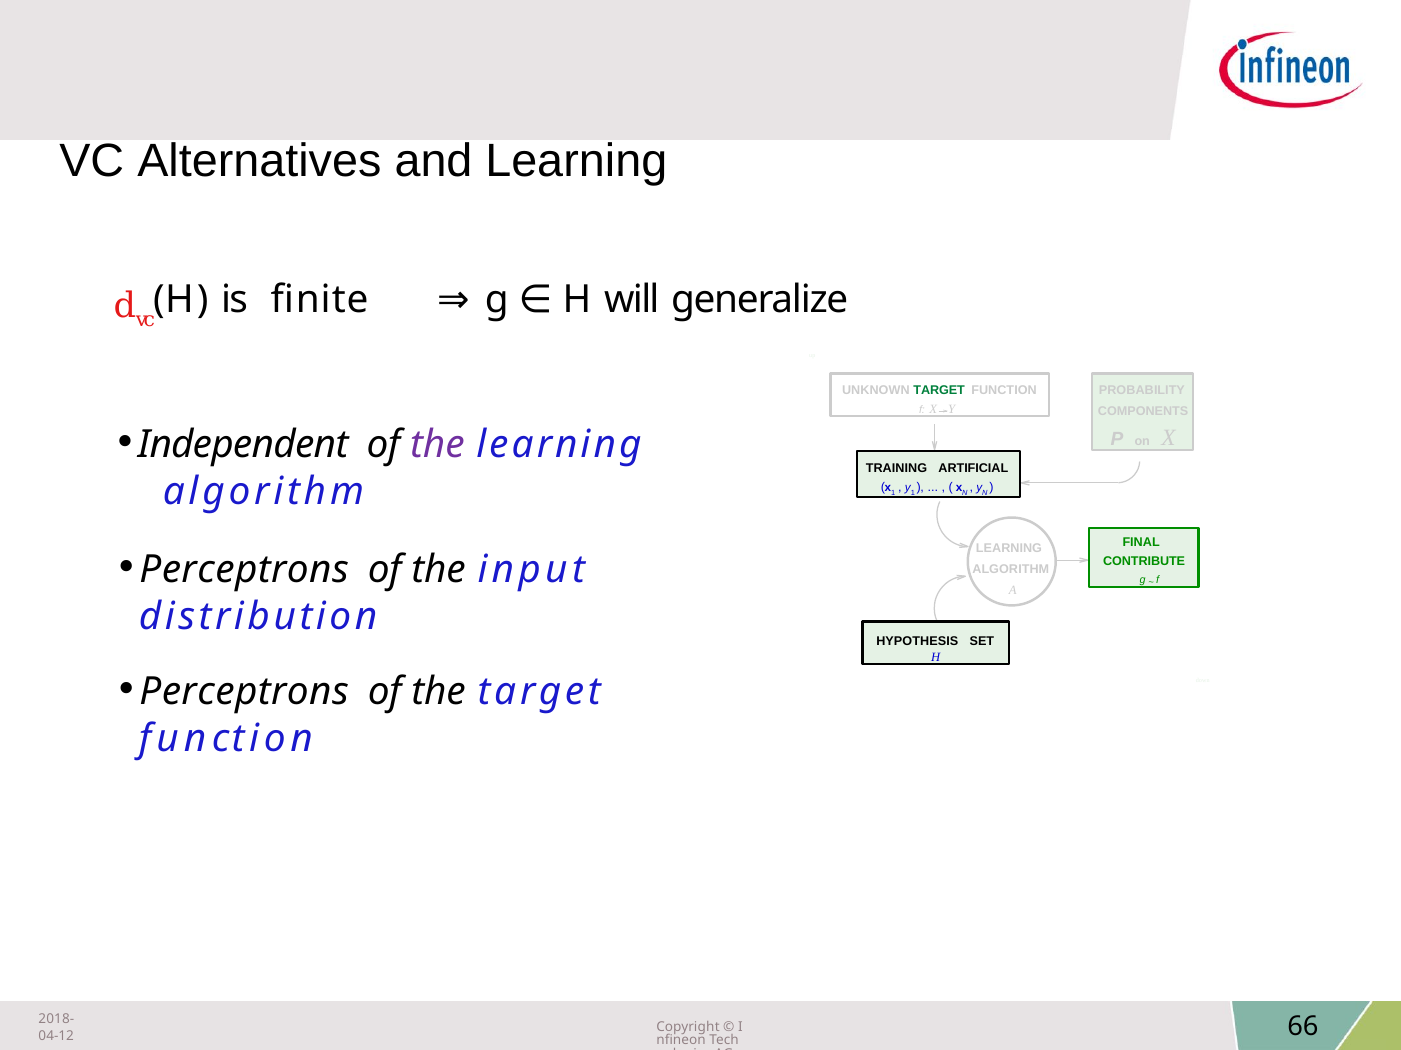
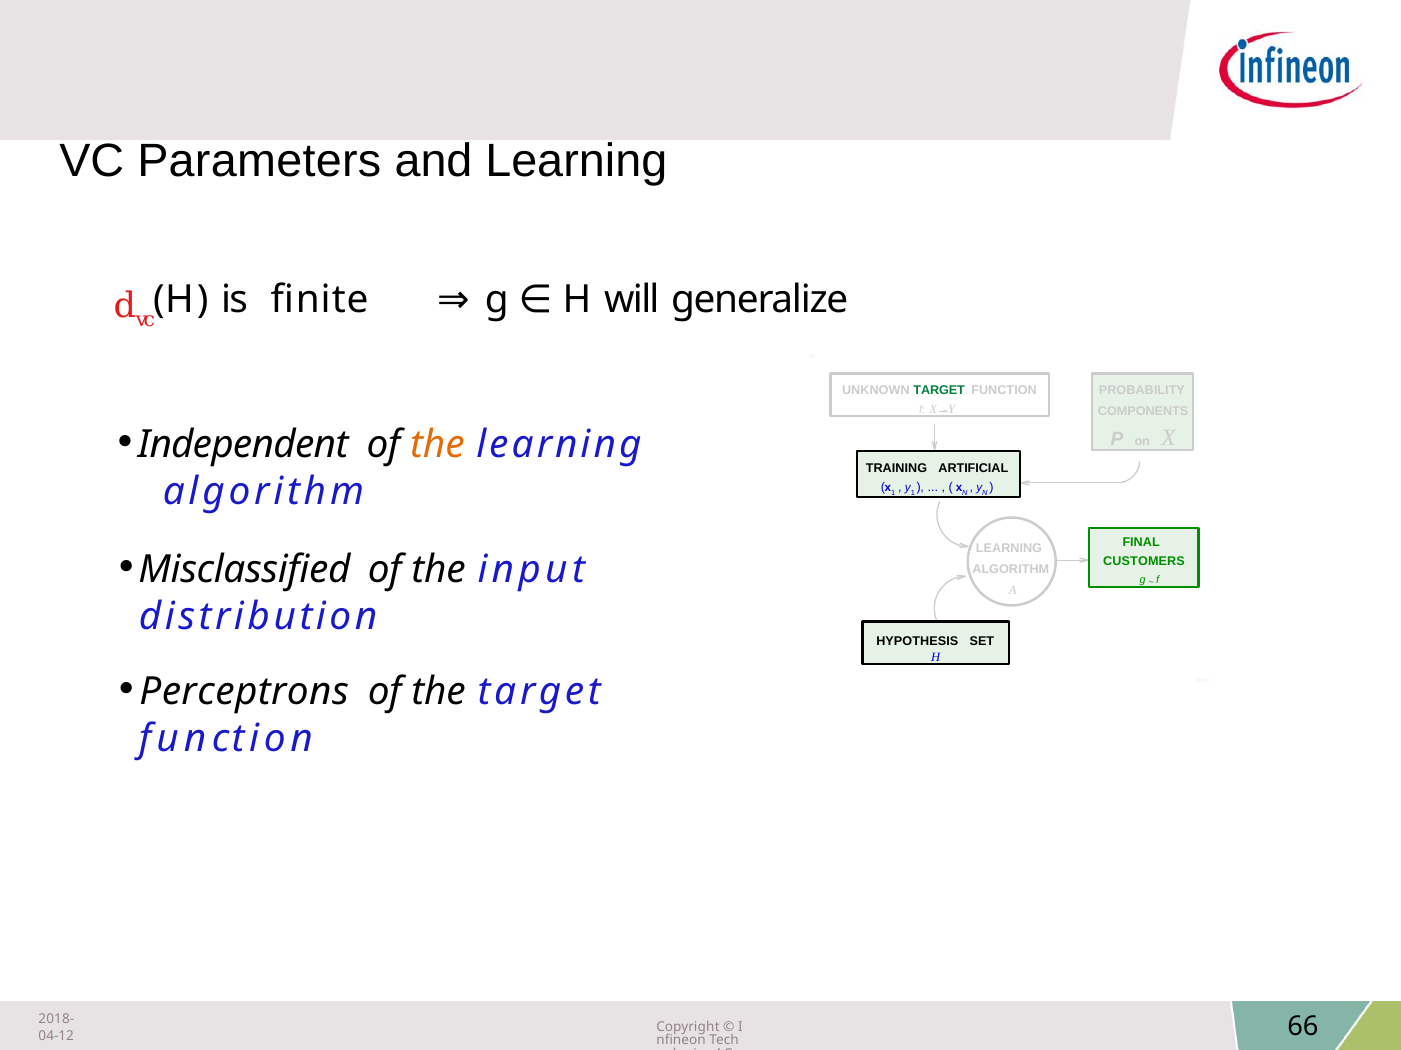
Alternatives: Alternatives -> Parameters
the at (437, 445) colour: purple -> orange
Perceptrons at (244, 570): Perceptrons -> Misclassified
CONTRIBUTE: CONTRIBUTE -> CUSTOMERS
